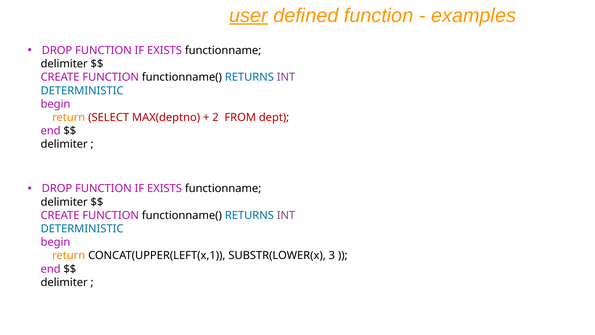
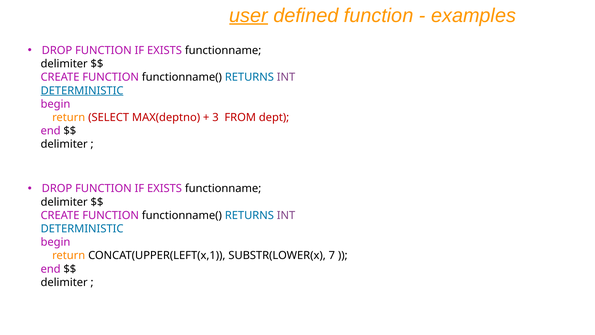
DETERMINISTIC at (82, 91) underline: none -> present
2: 2 -> 3
3: 3 -> 7
